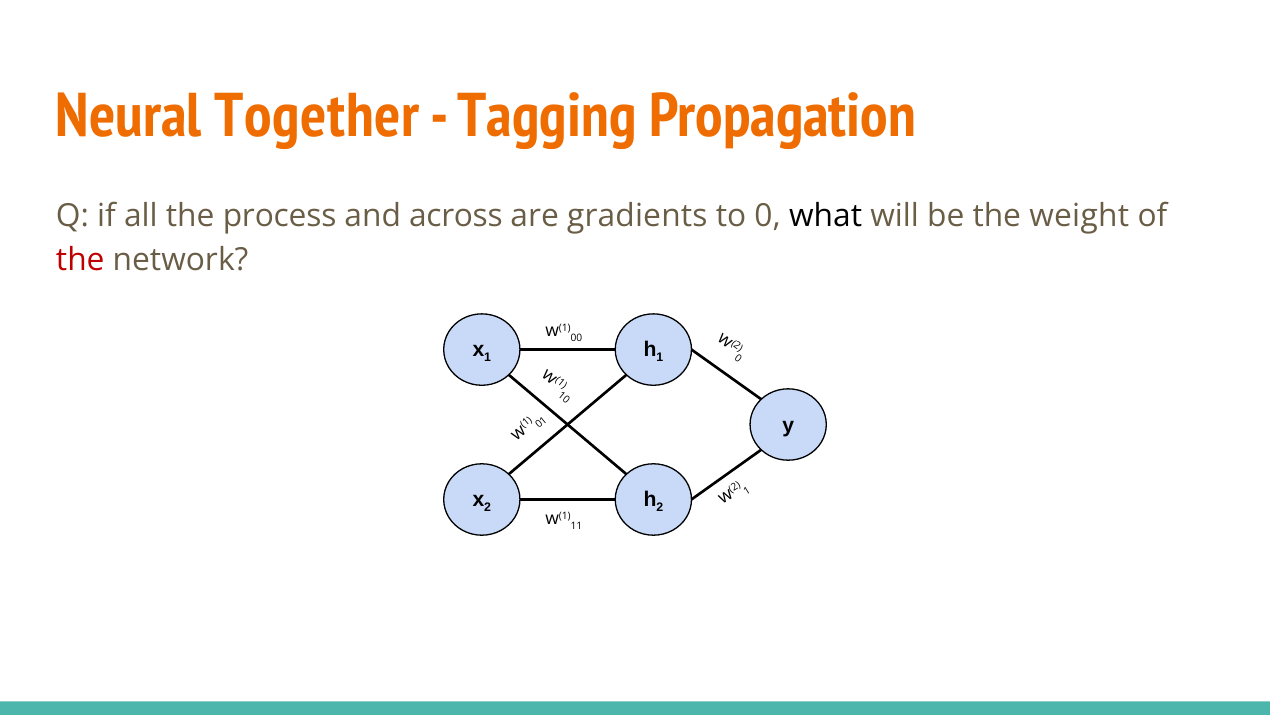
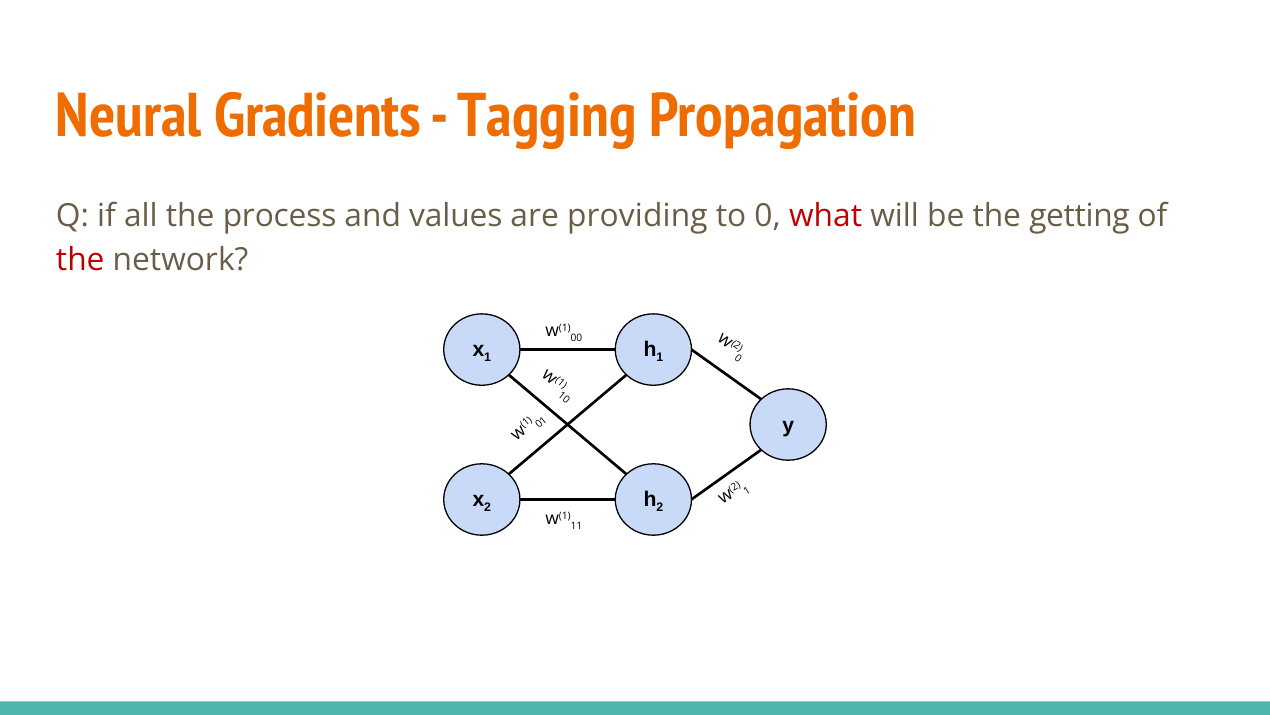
Together: Together -> Gradients
across: across -> values
gradients: gradients -> providing
what colour: black -> red
weight: weight -> getting
